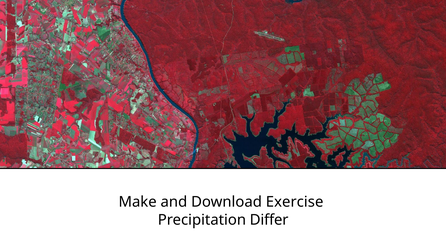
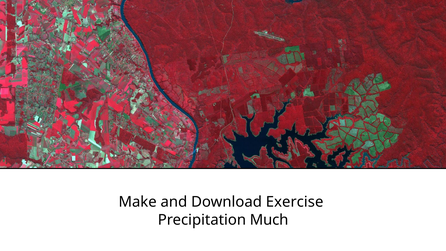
Differ: Differ -> Much
